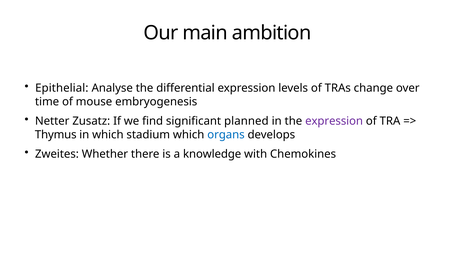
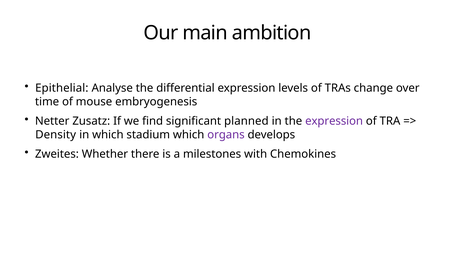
Thymus: Thymus -> Density
organs colour: blue -> purple
knowledge: knowledge -> milestones
